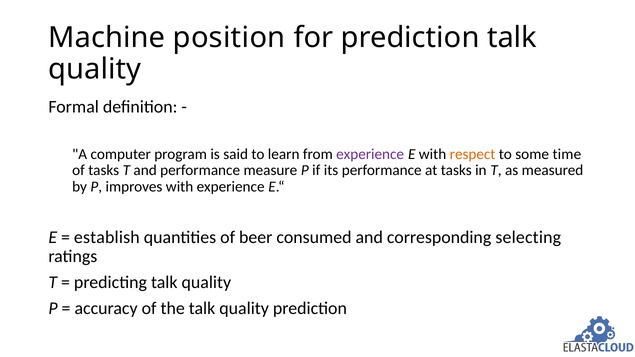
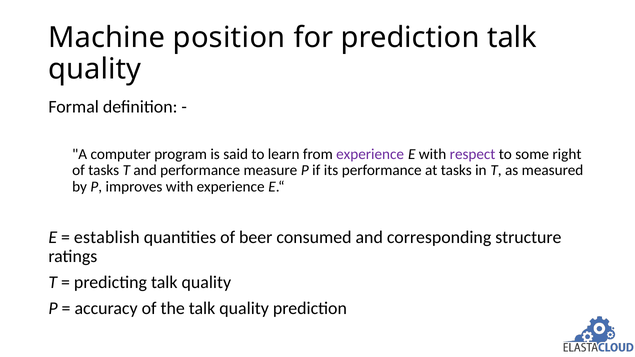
respect colour: orange -> purple
time: time -> right
selecting: selecting -> structure
